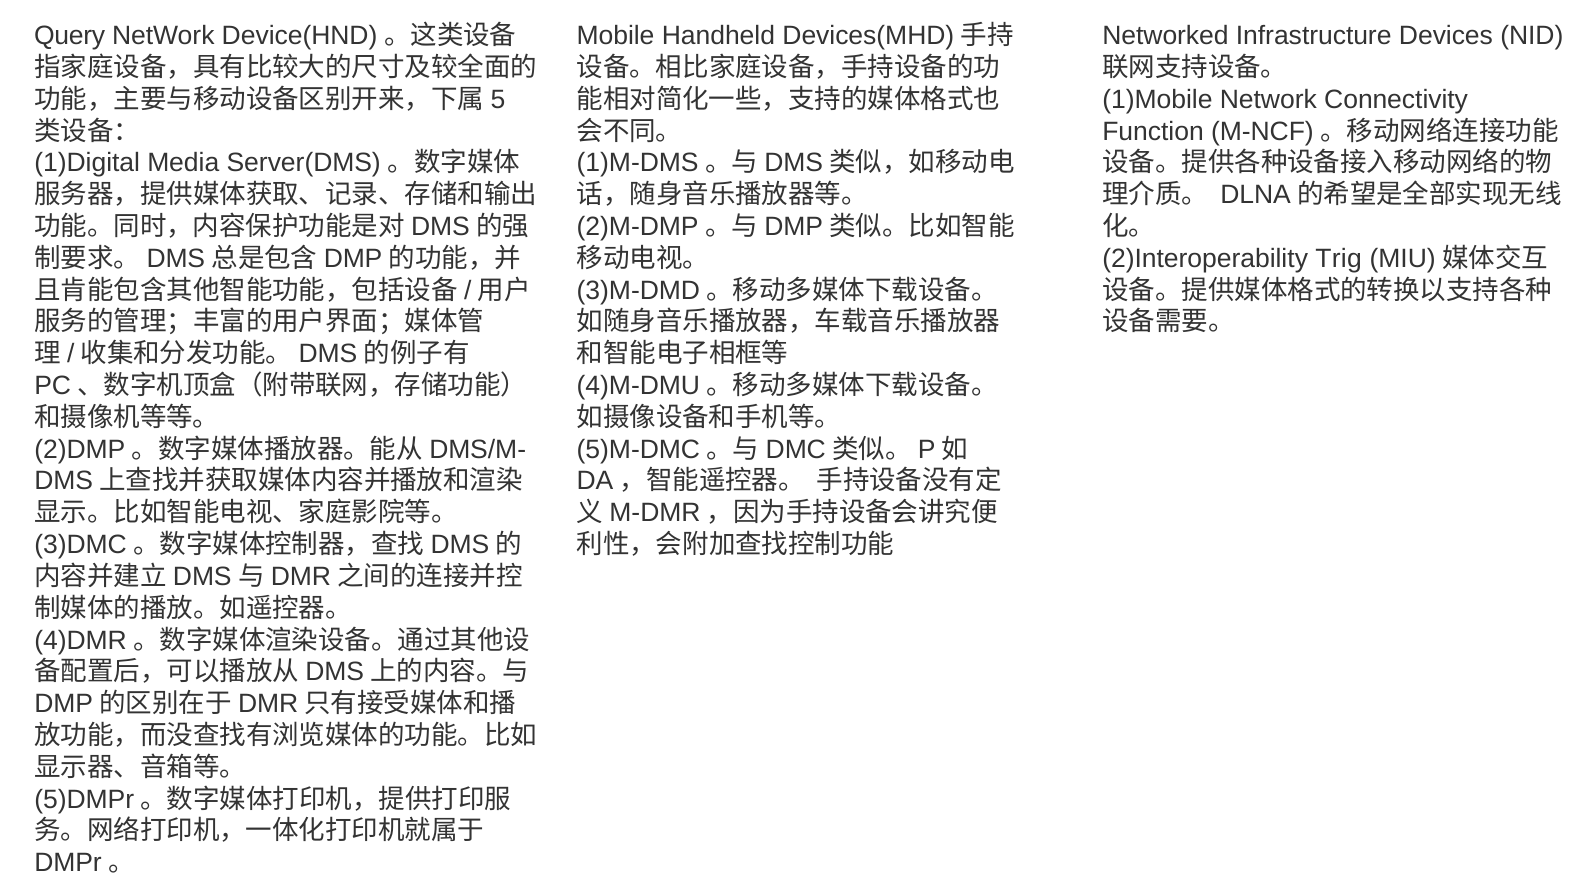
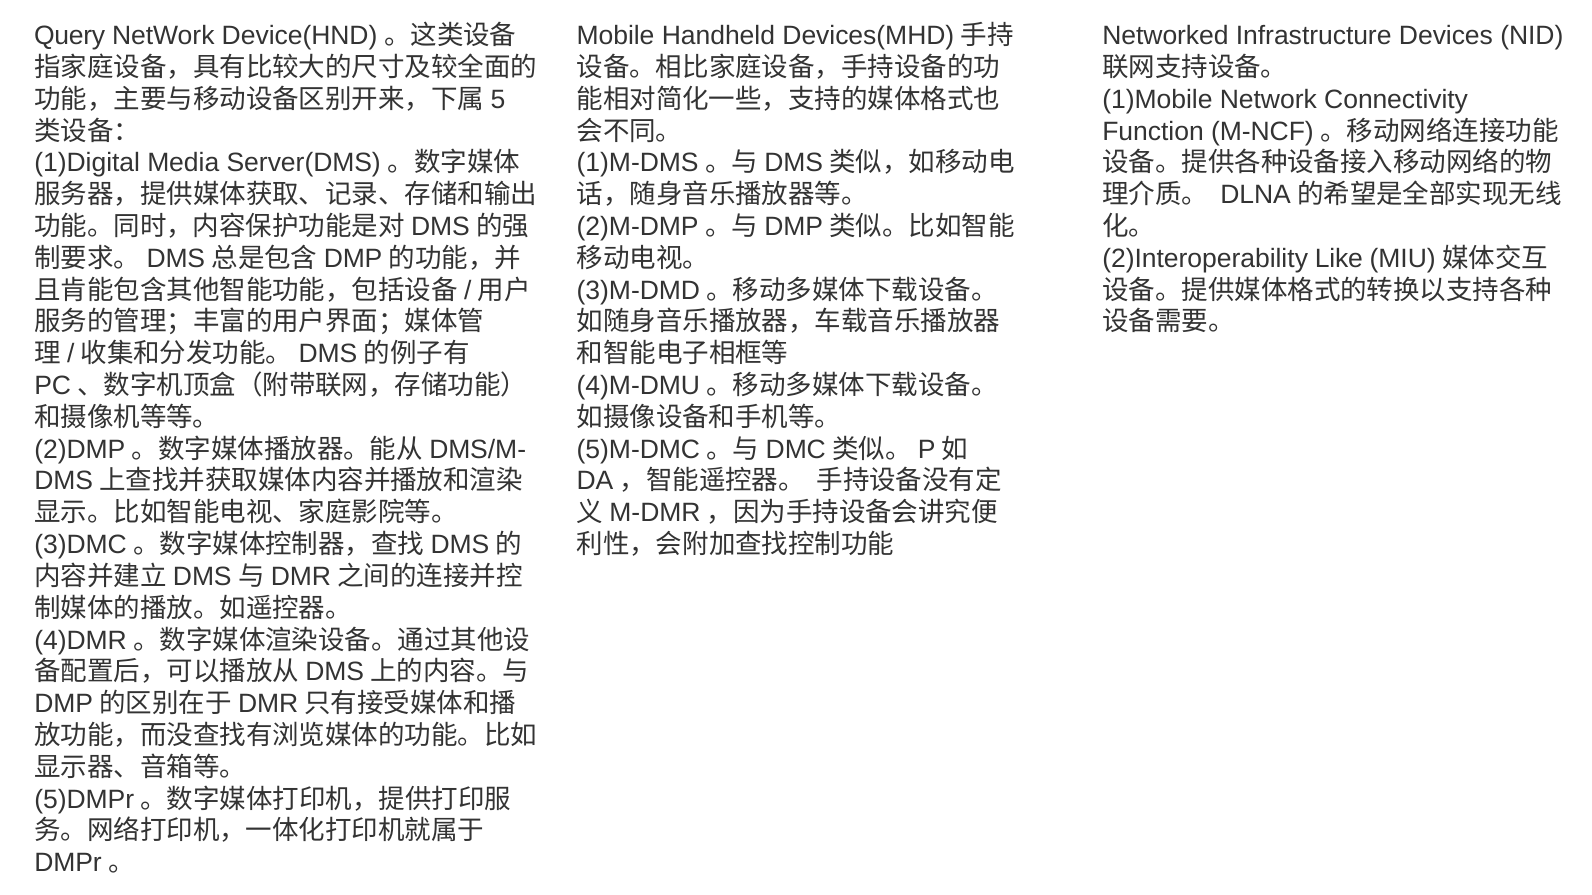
Trig: Trig -> Like
